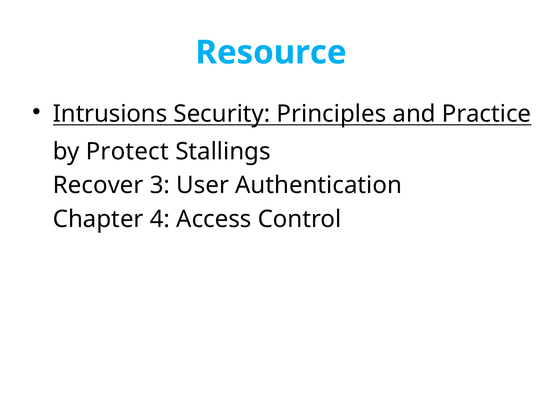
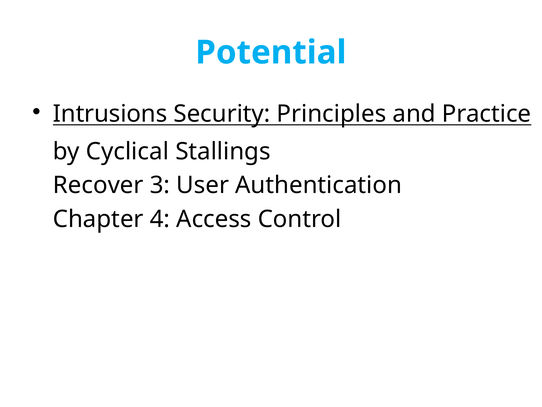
Resource: Resource -> Potential
Protect: Protect -> Cyclical
